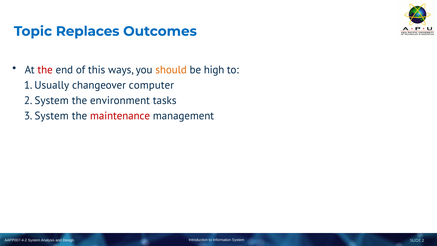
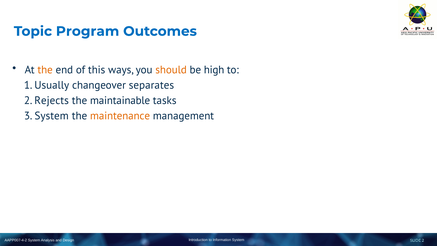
Replaces: Replaces -> Program
the at (45, 70) colour: red -> orange
computer: computer -> separates
2 System: System -> Rejects
environment: environment -> maintainable
maintenance colour: red -> orange
